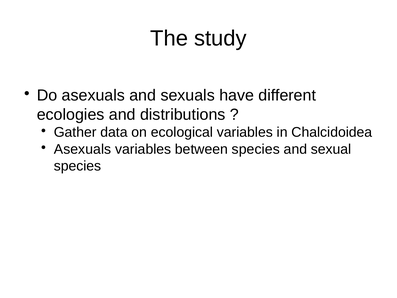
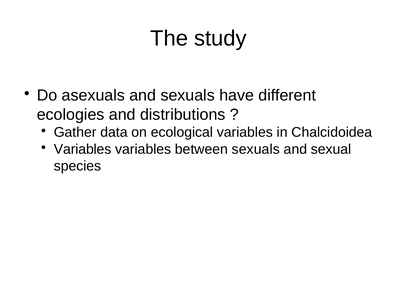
Asexuals at (83, 149): Asexuals -> Variables
between species: species -> sexuals
